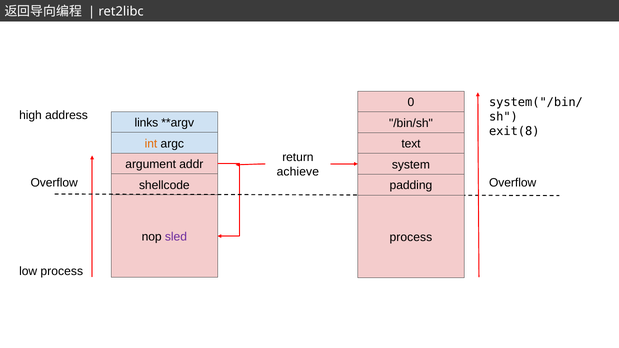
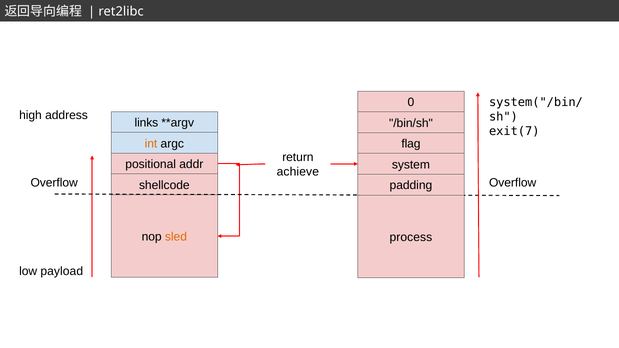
exit(8: exit(8 -> exit(7
text: text -> flag
argument: argument -> positional
sled colour: purple -> orange
low process: process -> payload
